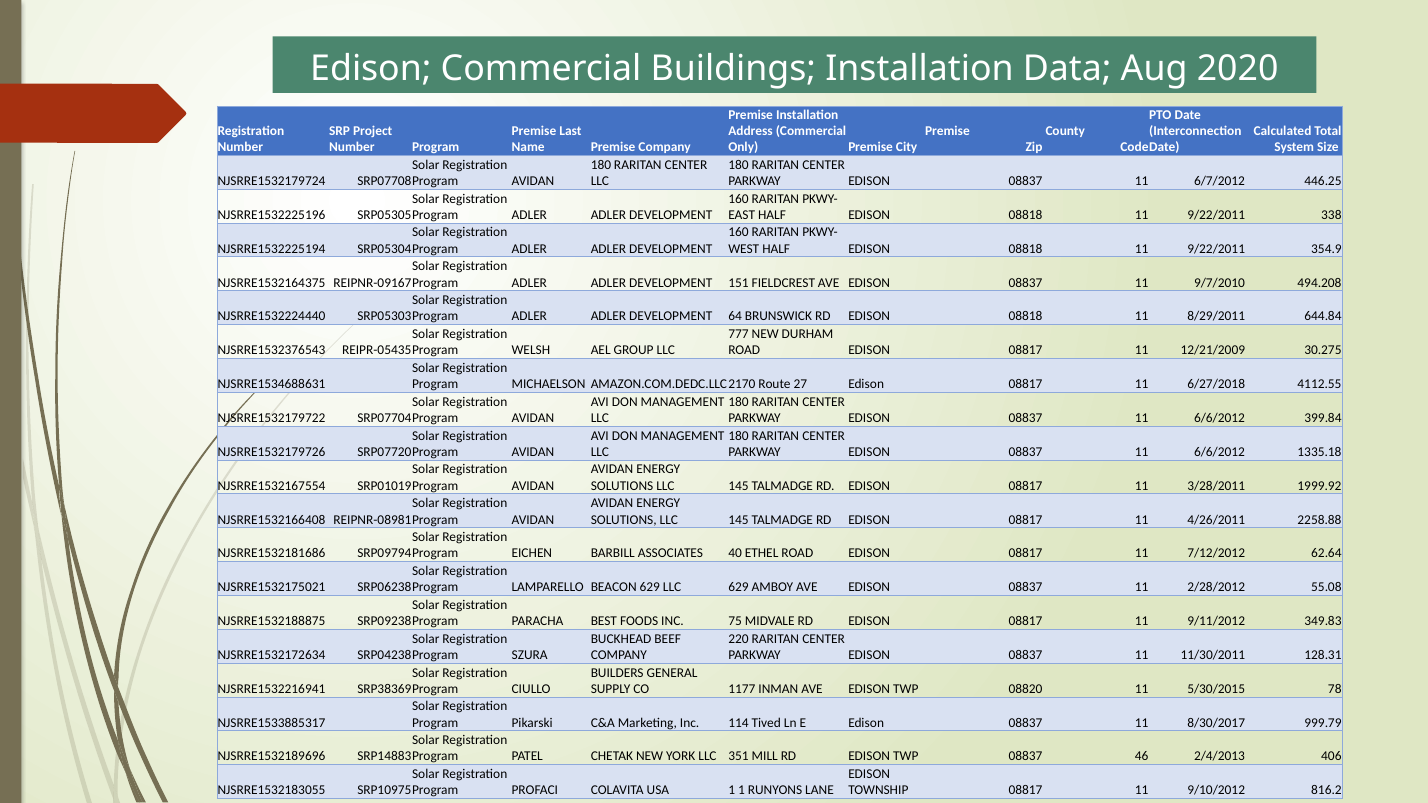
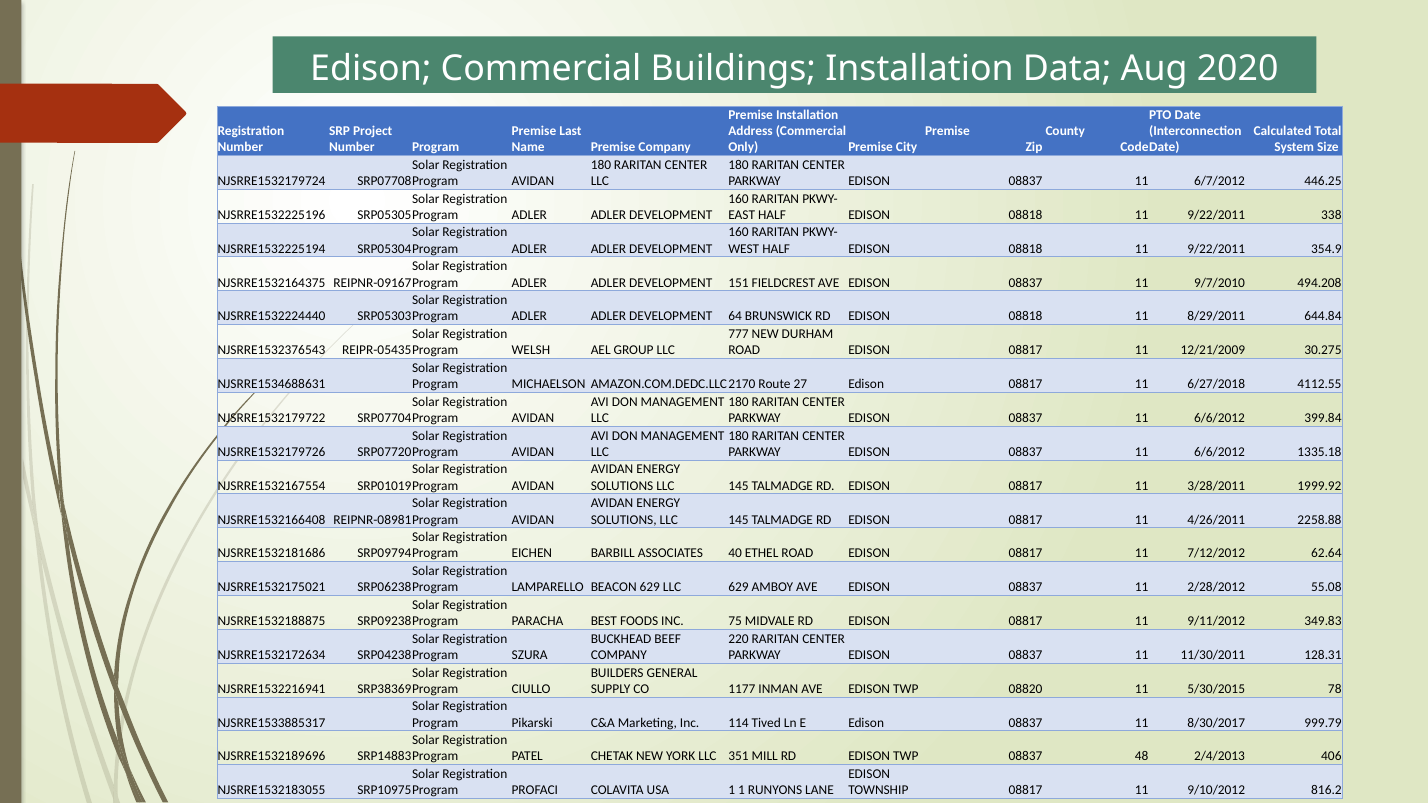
46: 46 -> 48
